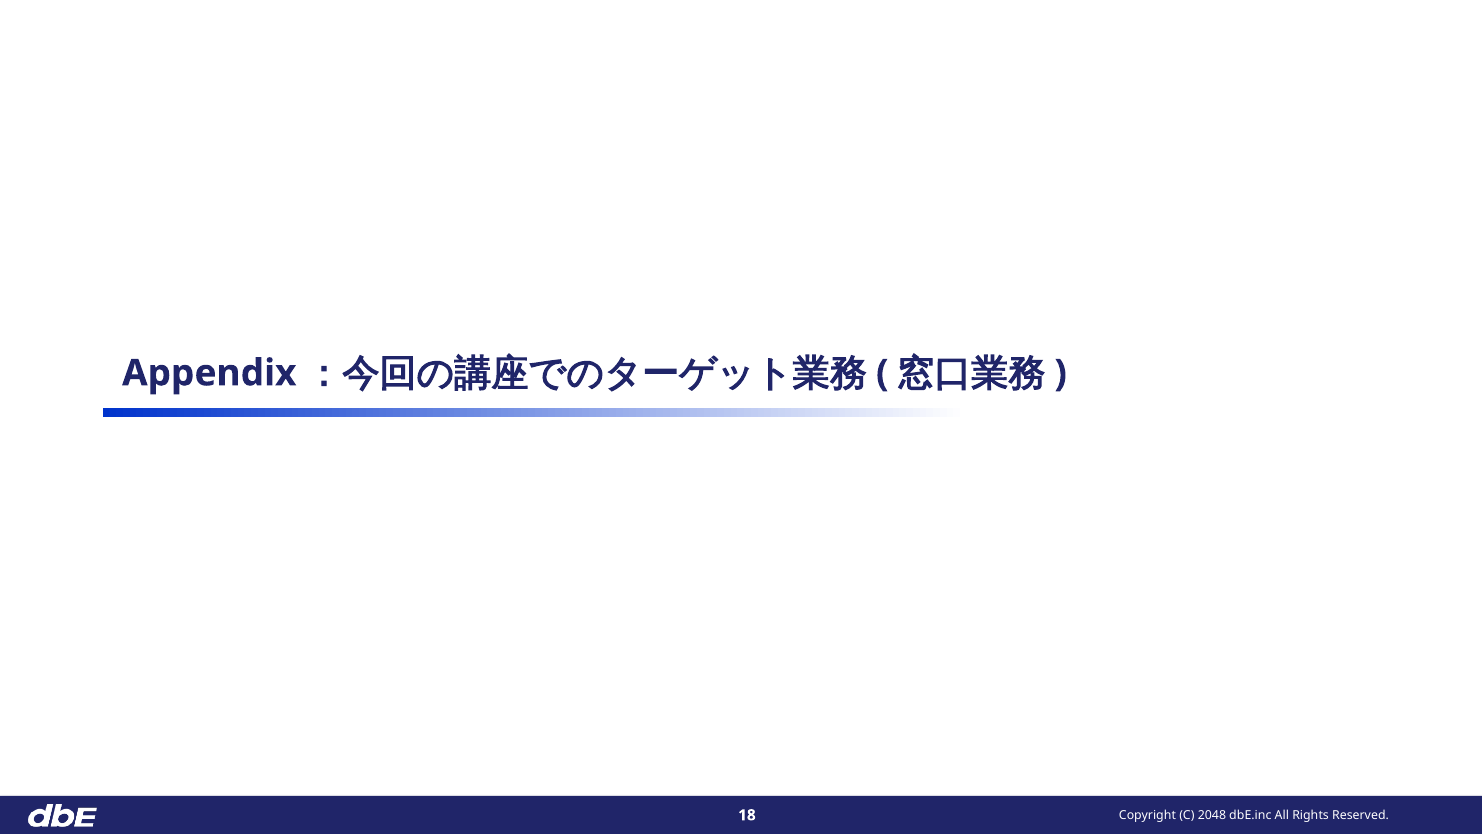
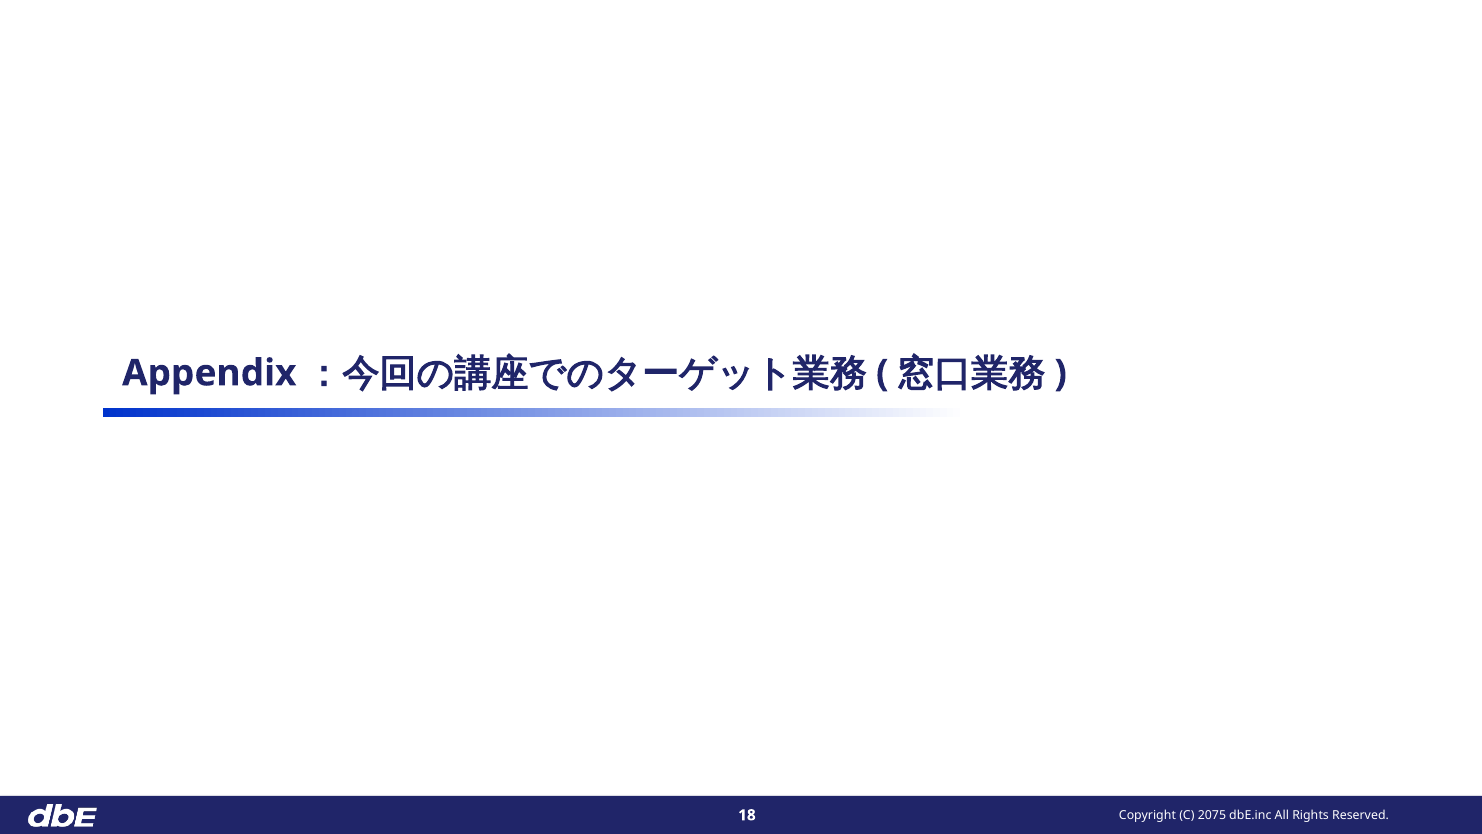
2048: 2048 -> 2075
